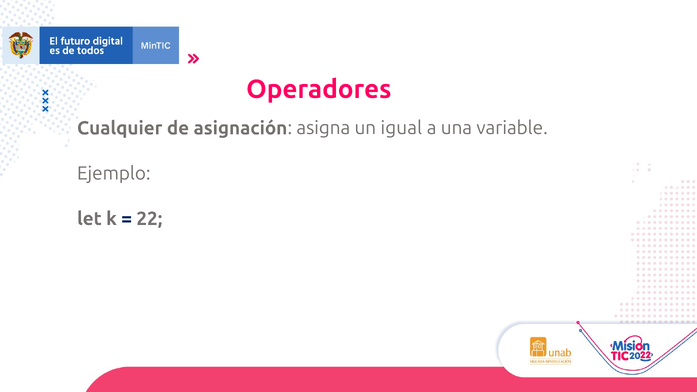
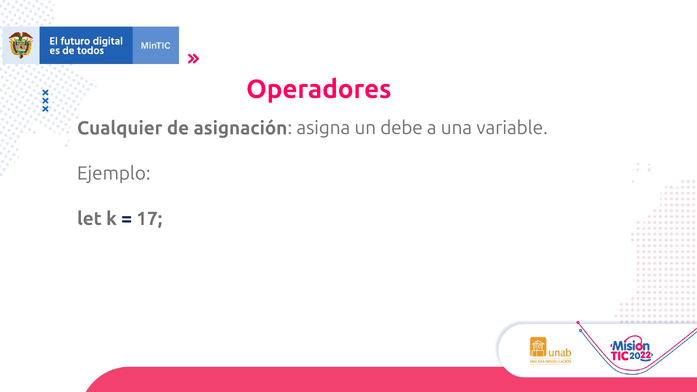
igual: igual -> debe
22: 22 -> 17
